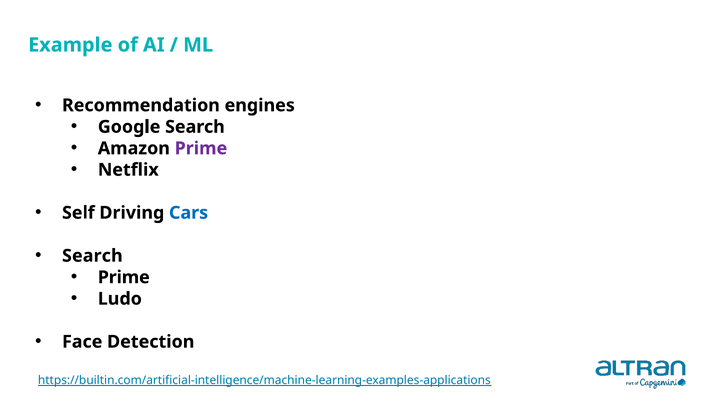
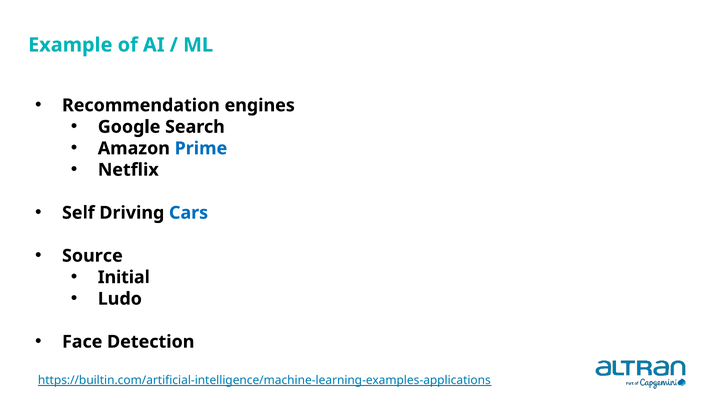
Prime at (201, 148) colour: purple -> blue
Search at (92, 256): Search -> Source
Prime at (124, 277): Prime -> Initial
